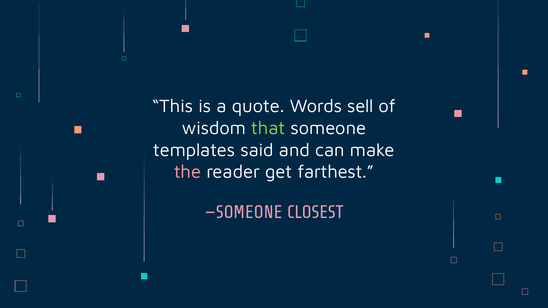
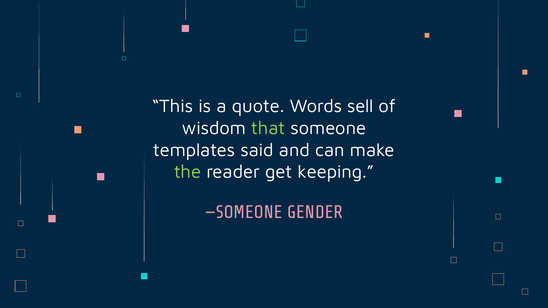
the colour: pink -> light green
farthest: farthest -> keeping
CLOSEST: CLOSEST -> GENDER
